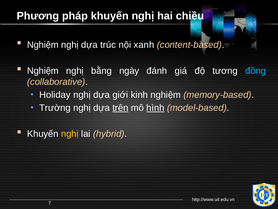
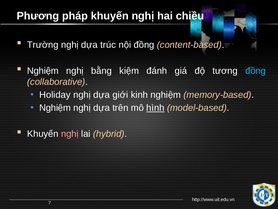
Nghiệm at (43, 45): Nghiệm -> Trường
nội xanh: xanh -> đồng
ngày: ngày -> kiệm
Trường at (55, 108): Trường -> Nghiệm
trên underline: present -> none
nghị at (70, 134) colour: yellow -> pink
